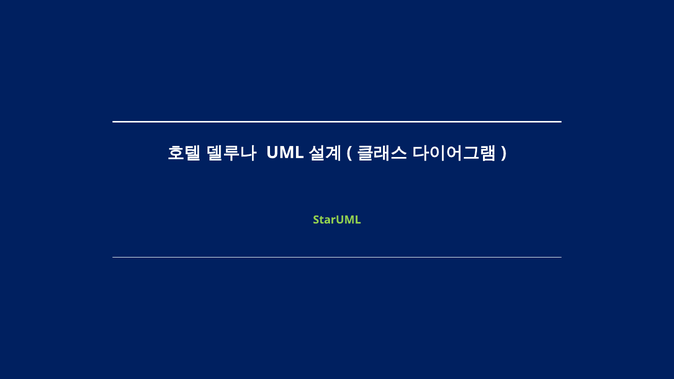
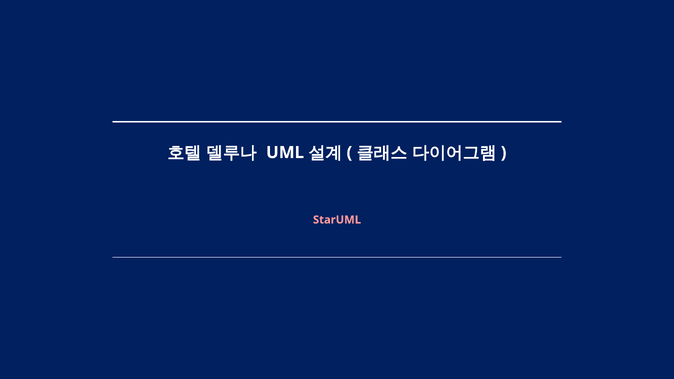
StarUML colour: light green -> pink
